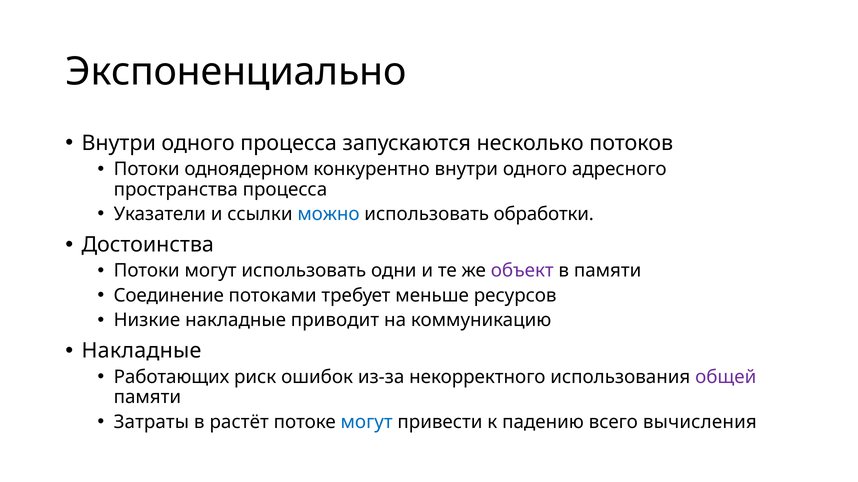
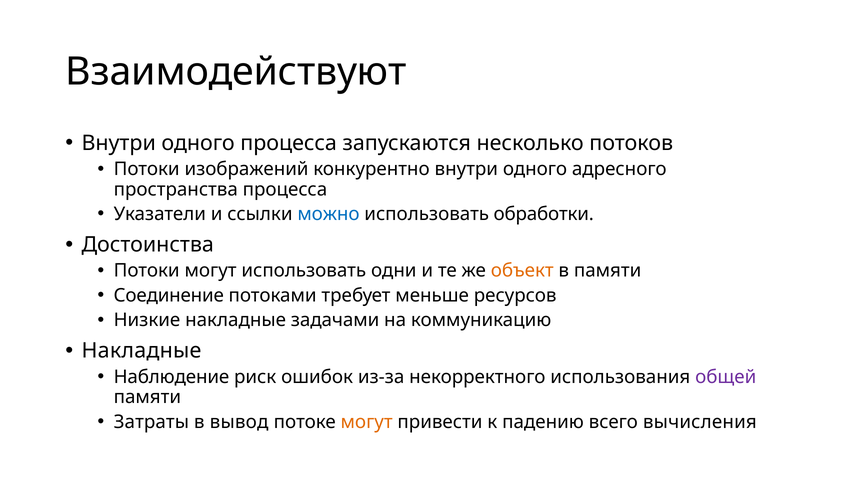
Экспоненциально: Экспоненциально -> Взаимодействуют
одноядерном: одноядерном -> изображений
объект colour: purple -> orange
приводит: приводит -> задачами
Работающих: Работающих -> Наблюдение
растёт: растёт -> вывод
могут at (367, 422) colour: blue -> orange
